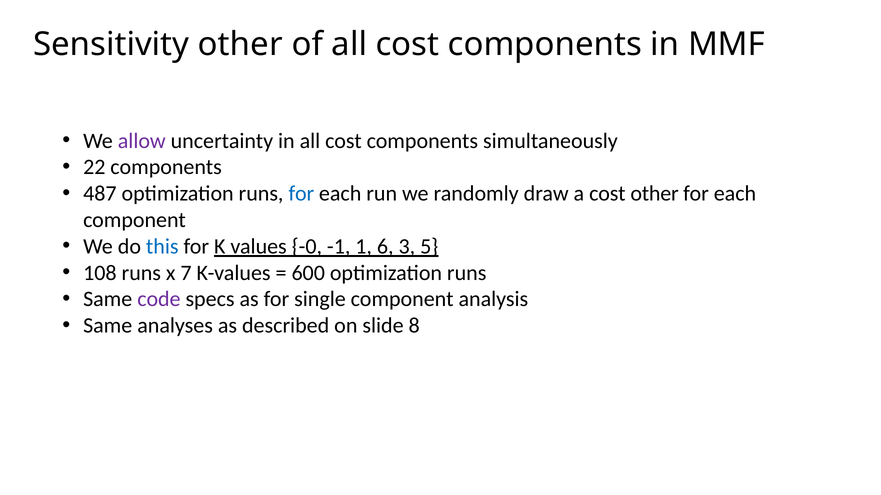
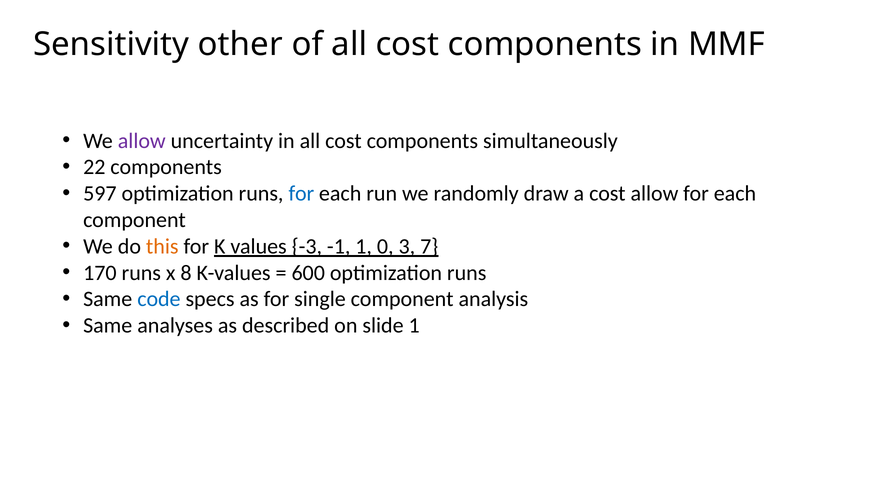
487: 487 -> 597
cost other: other -> allow
this colour: blue -> orange
-0: -0 -> -3
6: 6 -> 0
5: 5 -> 7
108: 108 -> 170
7: 7 -> 8
code colour: purple -> blue
slide 8: 8 -> 1
